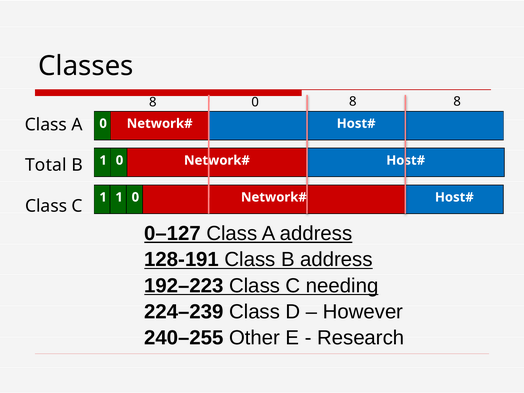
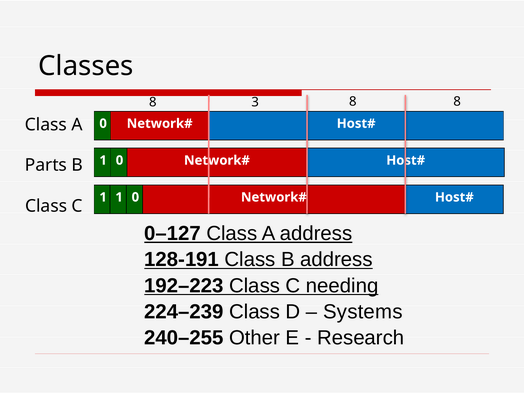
8 0: 0 -> 3
Total: Total -> Parts
However: However -> Systems
